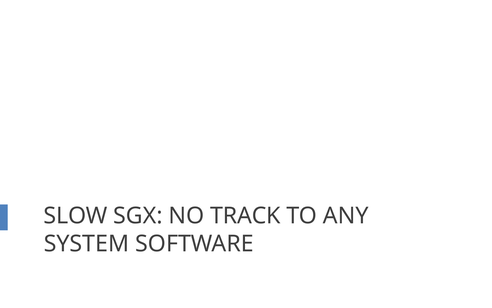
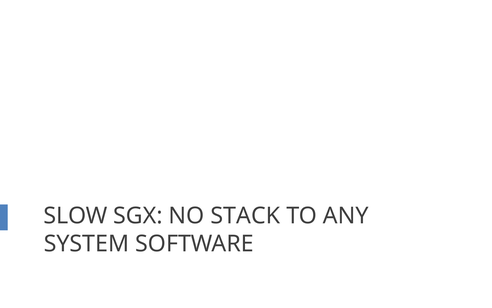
TRACK: TRACK -> STACK
